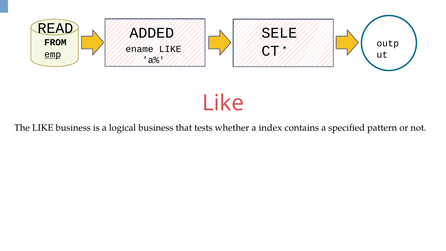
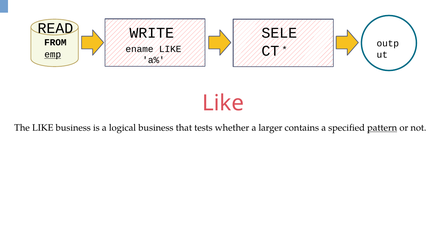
ADDED: ADDED -> WRITE
index: index -> larger
pattern underline: none -> present
